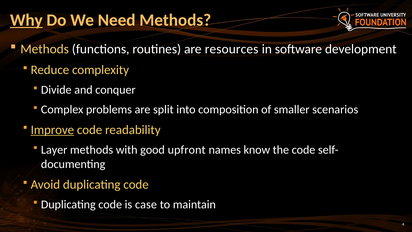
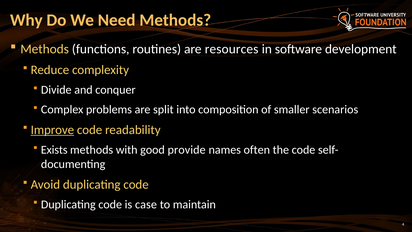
Why underline: present -> none
Layer: Layer -> Exists
upfront: upfront -> provide
know: know -> often
